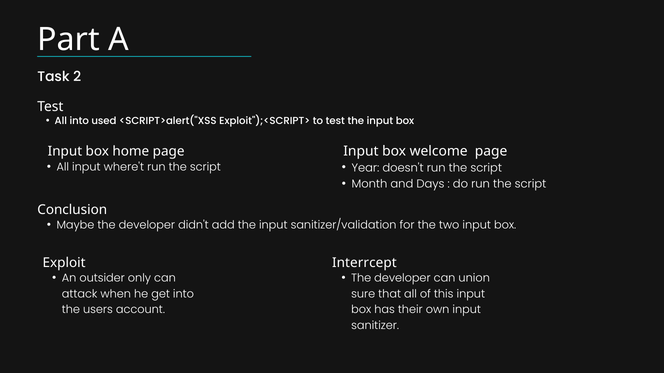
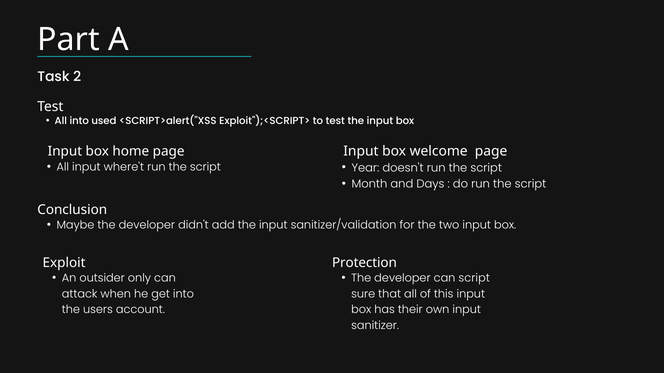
Interrcept: Interrcept -> Protection
can union: union -> script
